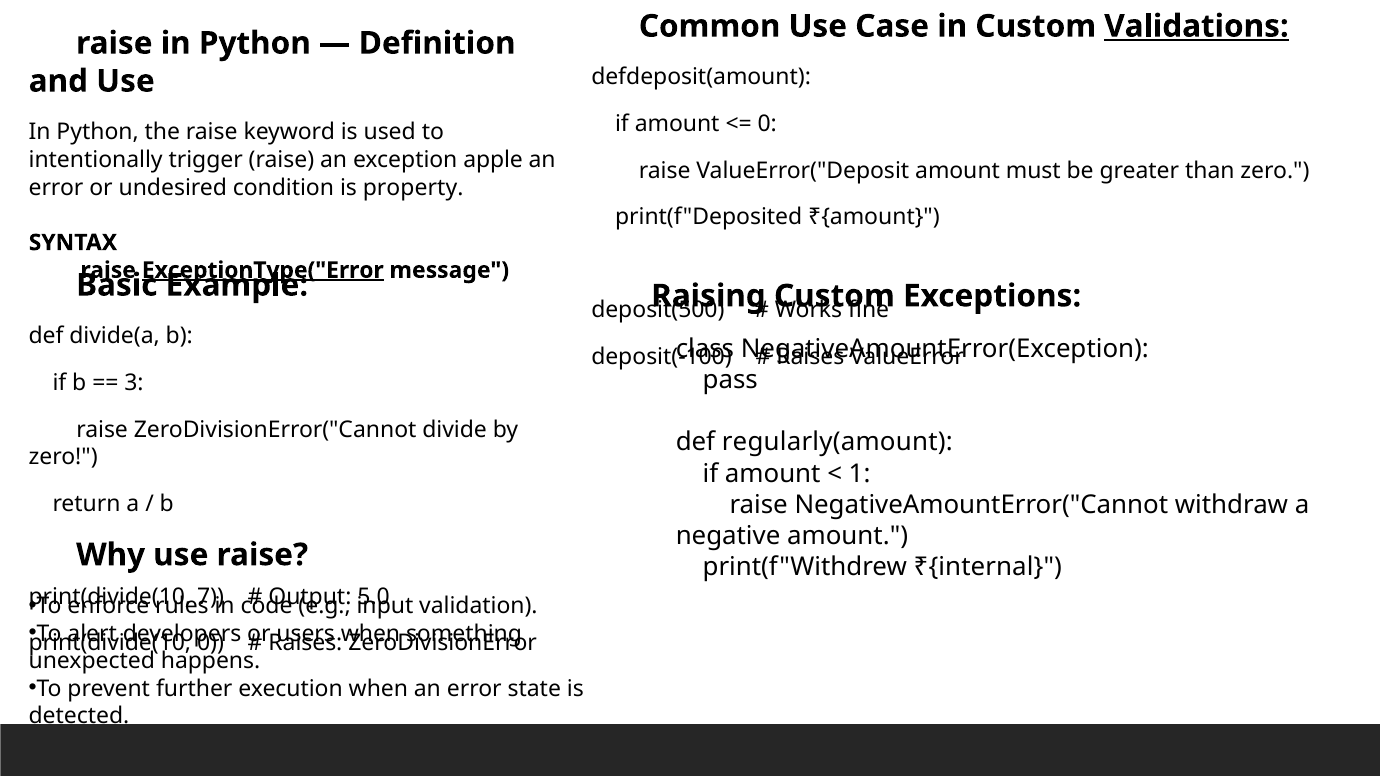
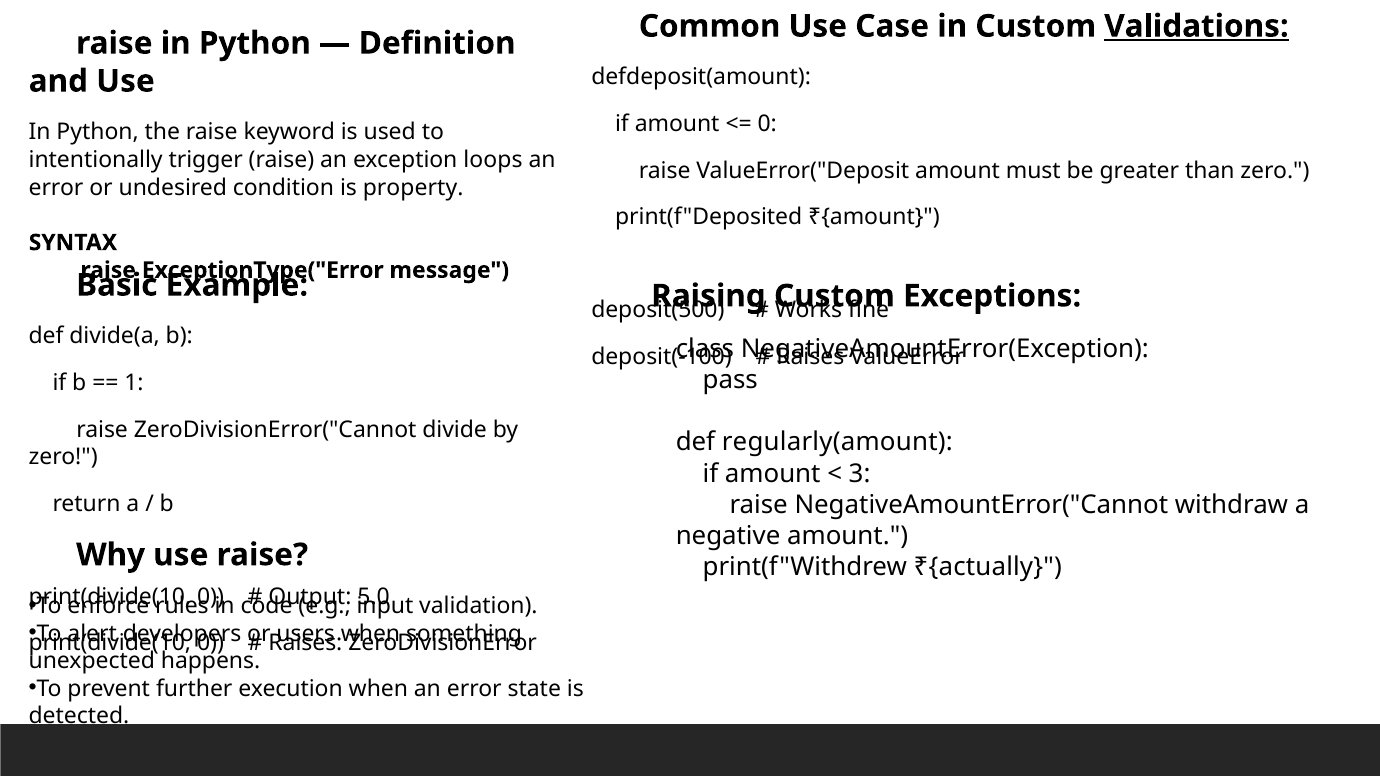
apple: apple -> loops
ExceptionType("Error underline: present -> none
3: 3 -> 1
1: 1 -> 3
₹{internal: ₹{internal -> ₹{actually
7 at (211, 597): 7 -> 0
